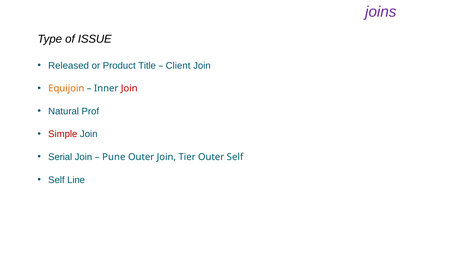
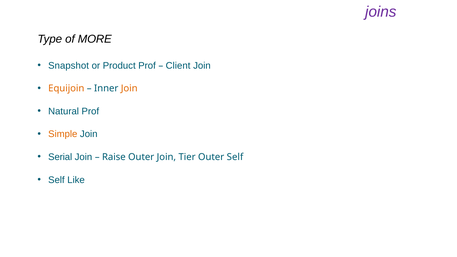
ISSUE: ISSUE -> MORE
Released: Released -> Snapshot
Product Title: Title -> Prof
Join at (129, 88) colour: red -> orange
Simple colour: red -> orange
Pune: Pune -> Raise
Line: Line -> Like
